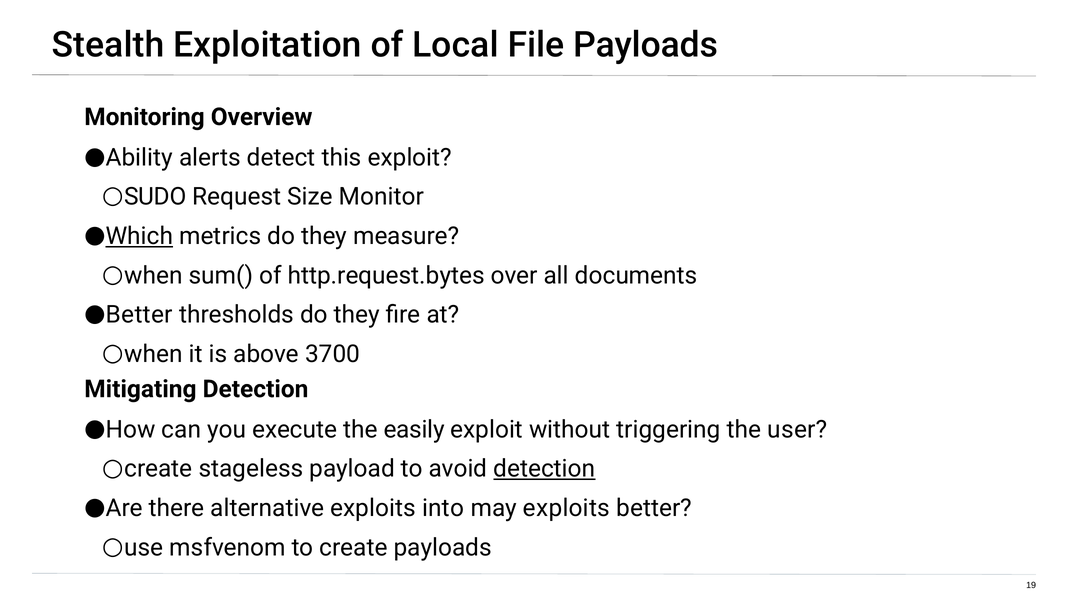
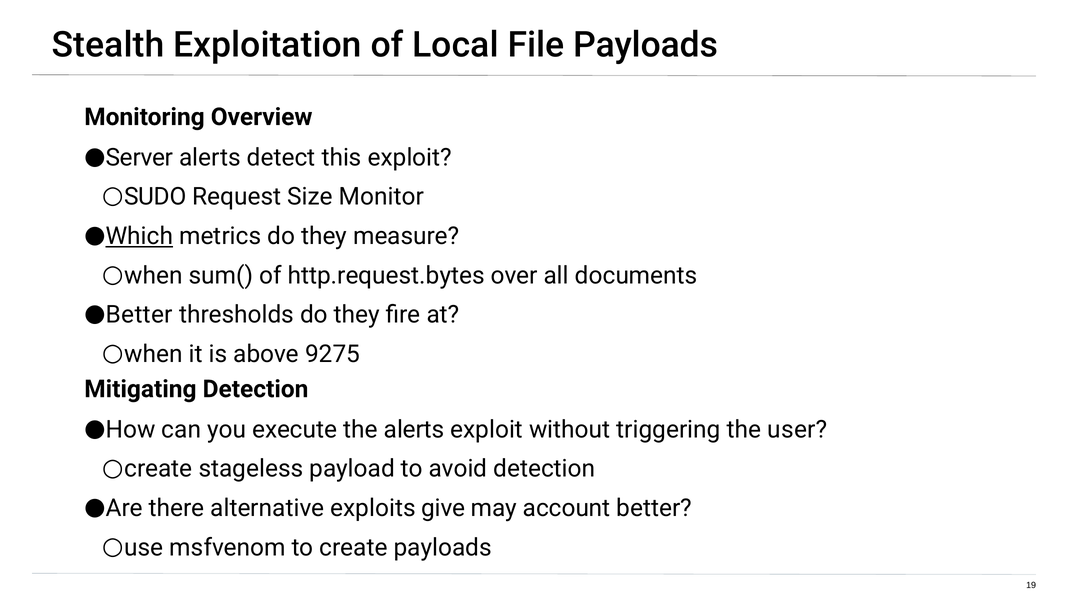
Ability: Ability -> Server
3700: 3700 -> 9275
the easily: easily -> alerts
detection at (544, 469) underline: present -> none
into: into -> give
may exploits: exploits -> account
